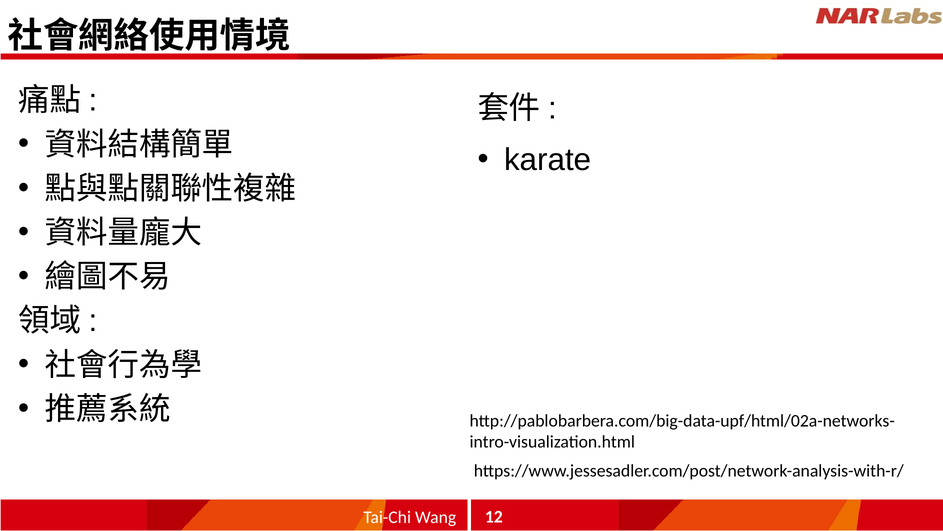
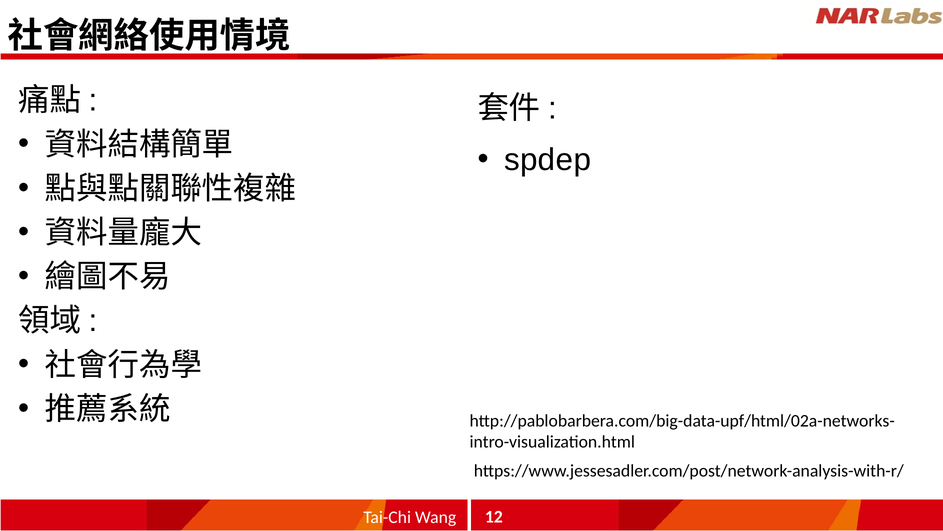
karate: karate -> spdep
